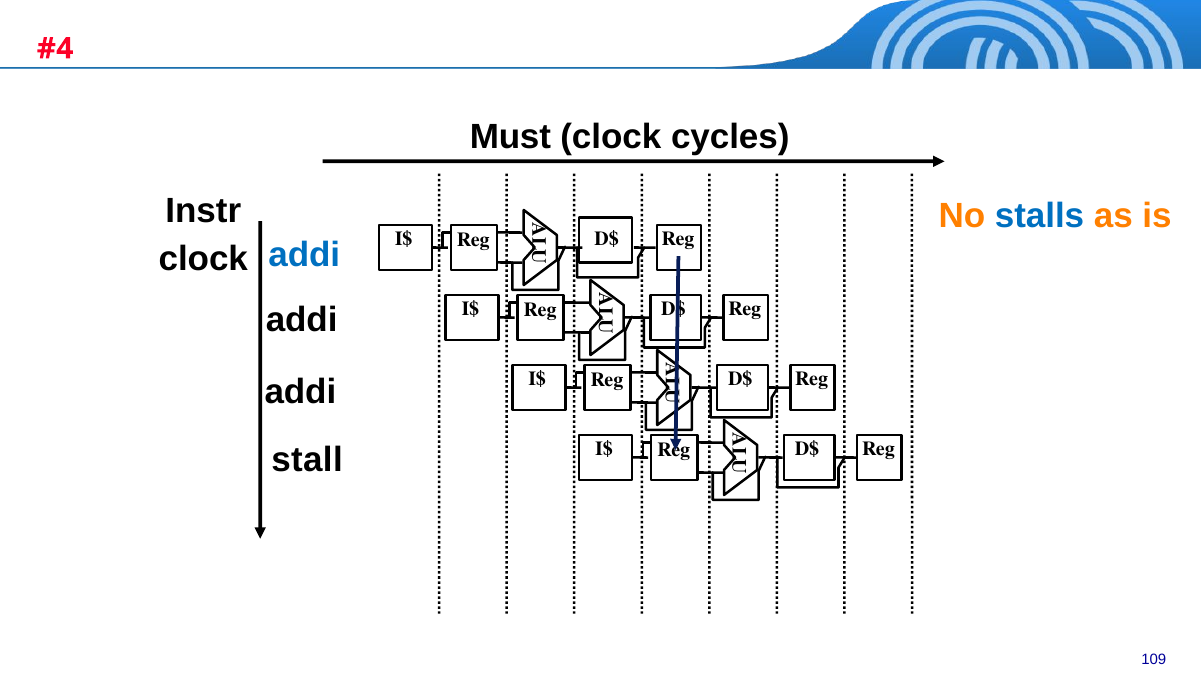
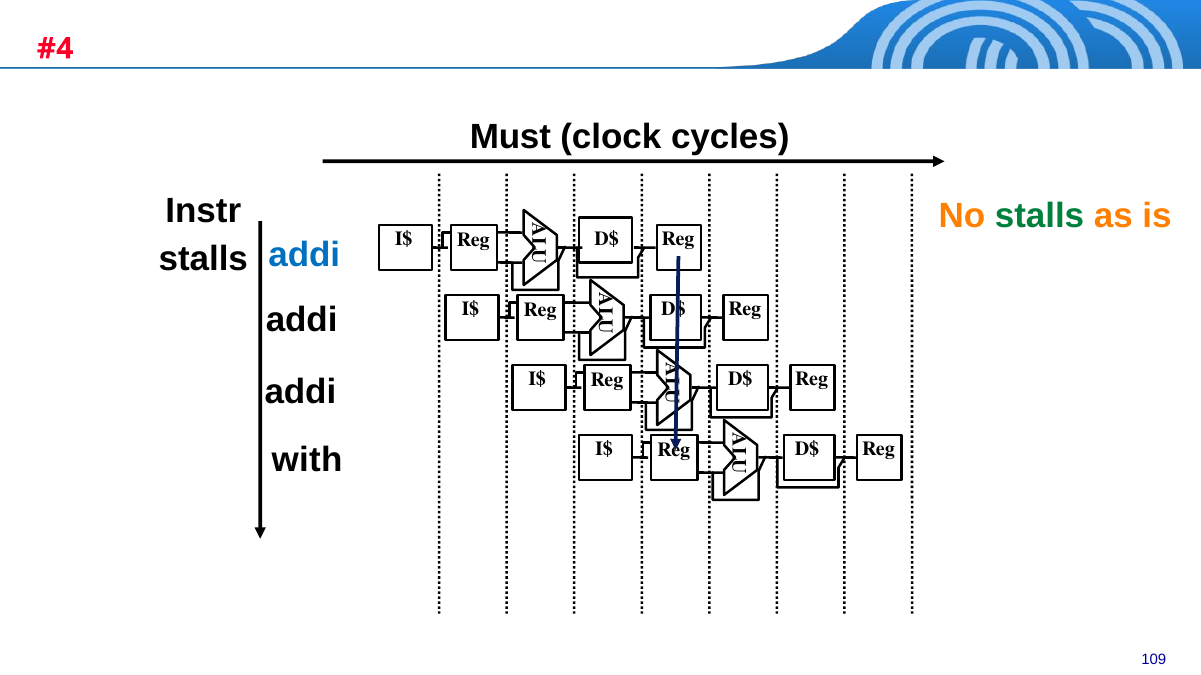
stalls at (1040, 217) colour: blue -> green
clock at (203, 259): clock -> stalls
stall: stall -> with
